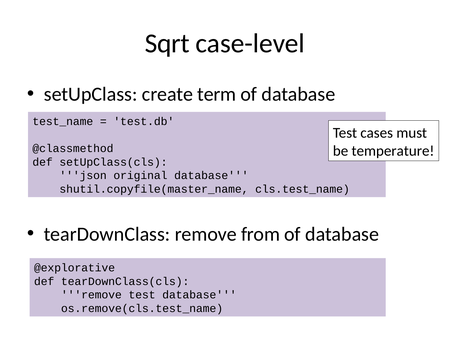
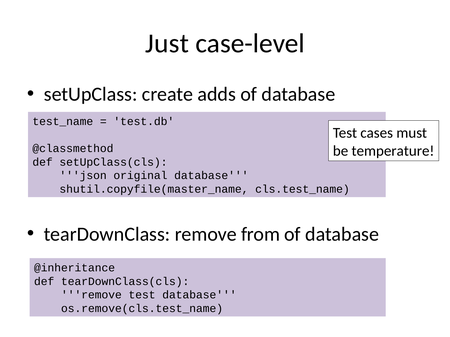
Sqrt: Sqrt -> Just
term: term -> adds
@explorative: @explorative -> @inheritance
